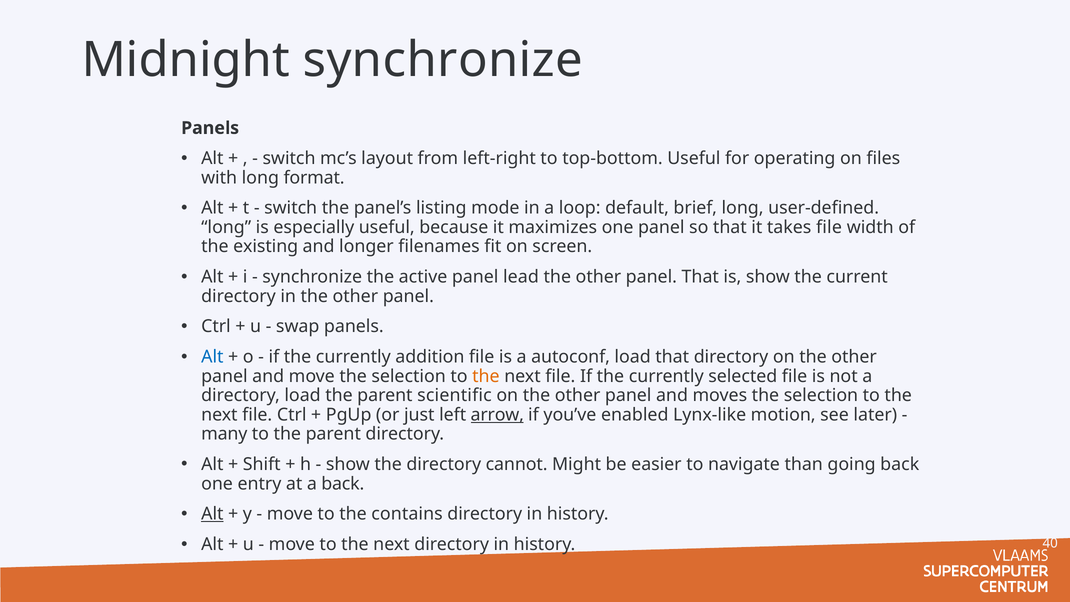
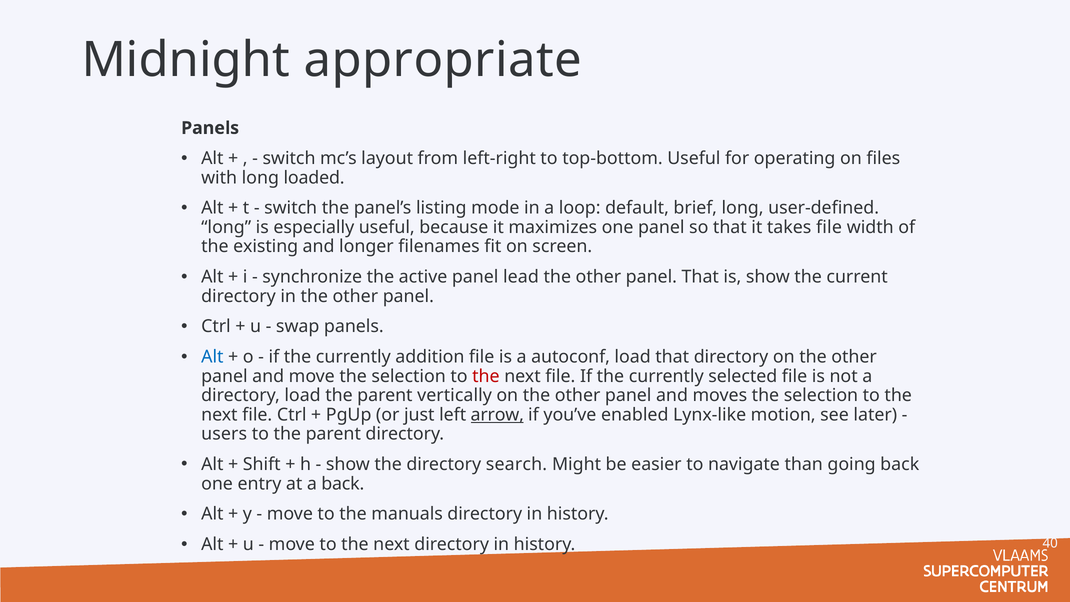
Midnight synchronize: synchronize -> appropriate
format: format -> loaded
the at (486, 376) colour: orange -> red
scientific: scientific -> vertically
many: many -> users
cannot: cannot -> search
Alt at (212, 514) underline: present -> none
contains: contains -> manuals
